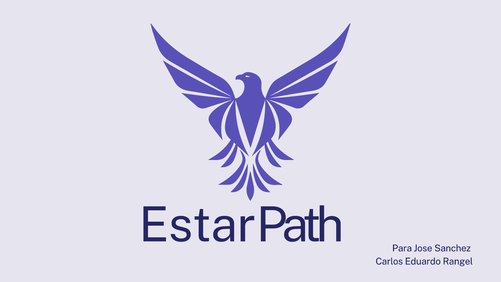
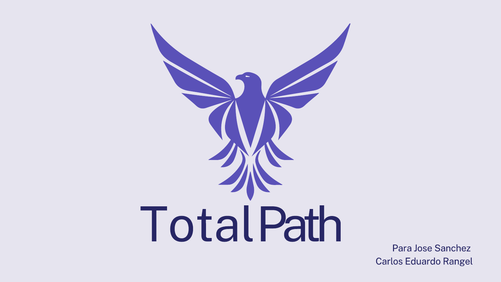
Estar: Estar -> Total
